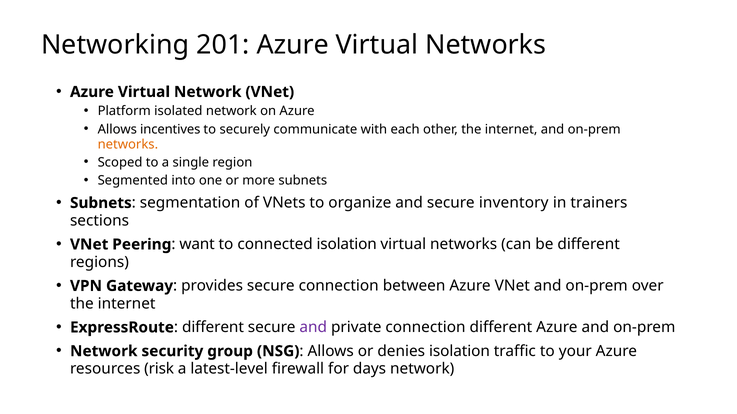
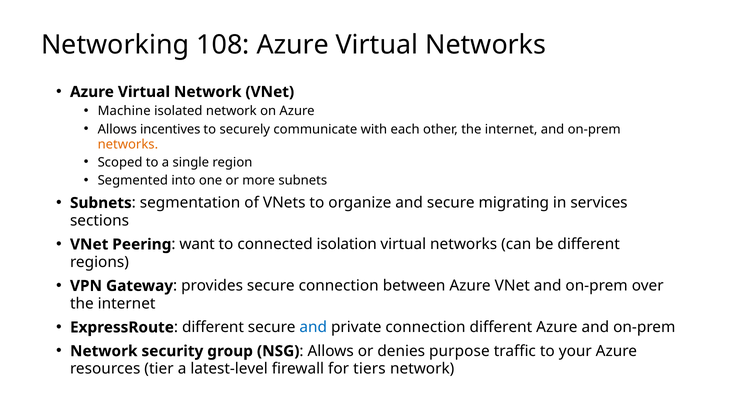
201: 201 -> 108
Platform: Platform -> Machine
inventory: inventory -> migrating
trainers: trainers -> services
and at (313, 328) colour: purple -> blue
denies isolation: isolation -> purpose
risk: risk -> tier
days: days -> tiers
